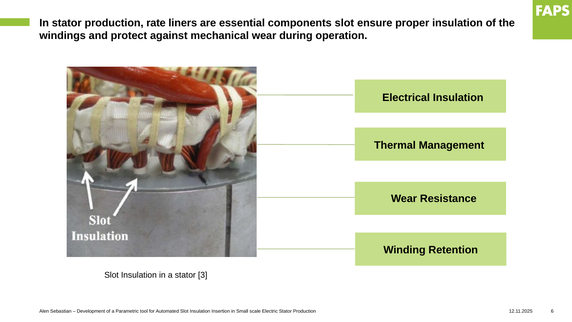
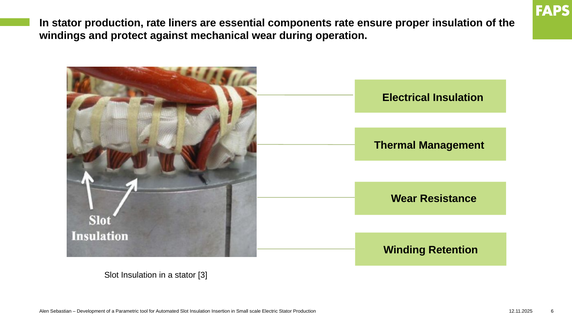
components slot: slot -> rate
